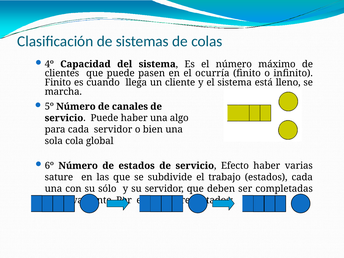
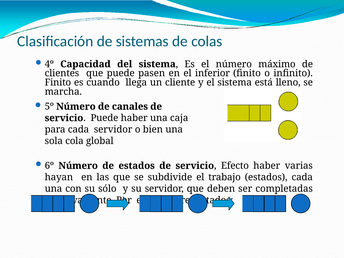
ocurría: ocurría -> inferior
algo: algo -> caja
sature: sature -> hayan
